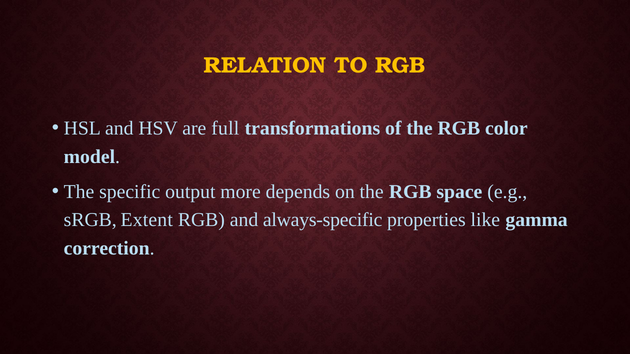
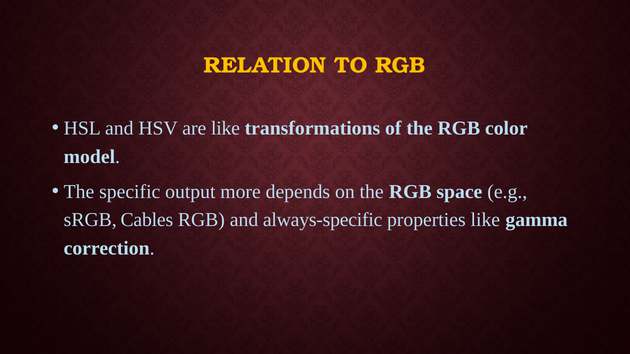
are full: full -> like
Extent: Extent -> Cables
